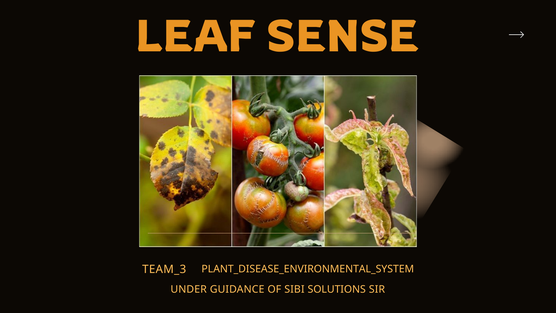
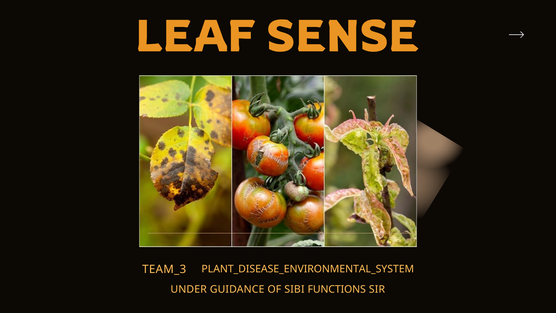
SOLUTIONS: SOLUTIONS -> FUNCTIONS
